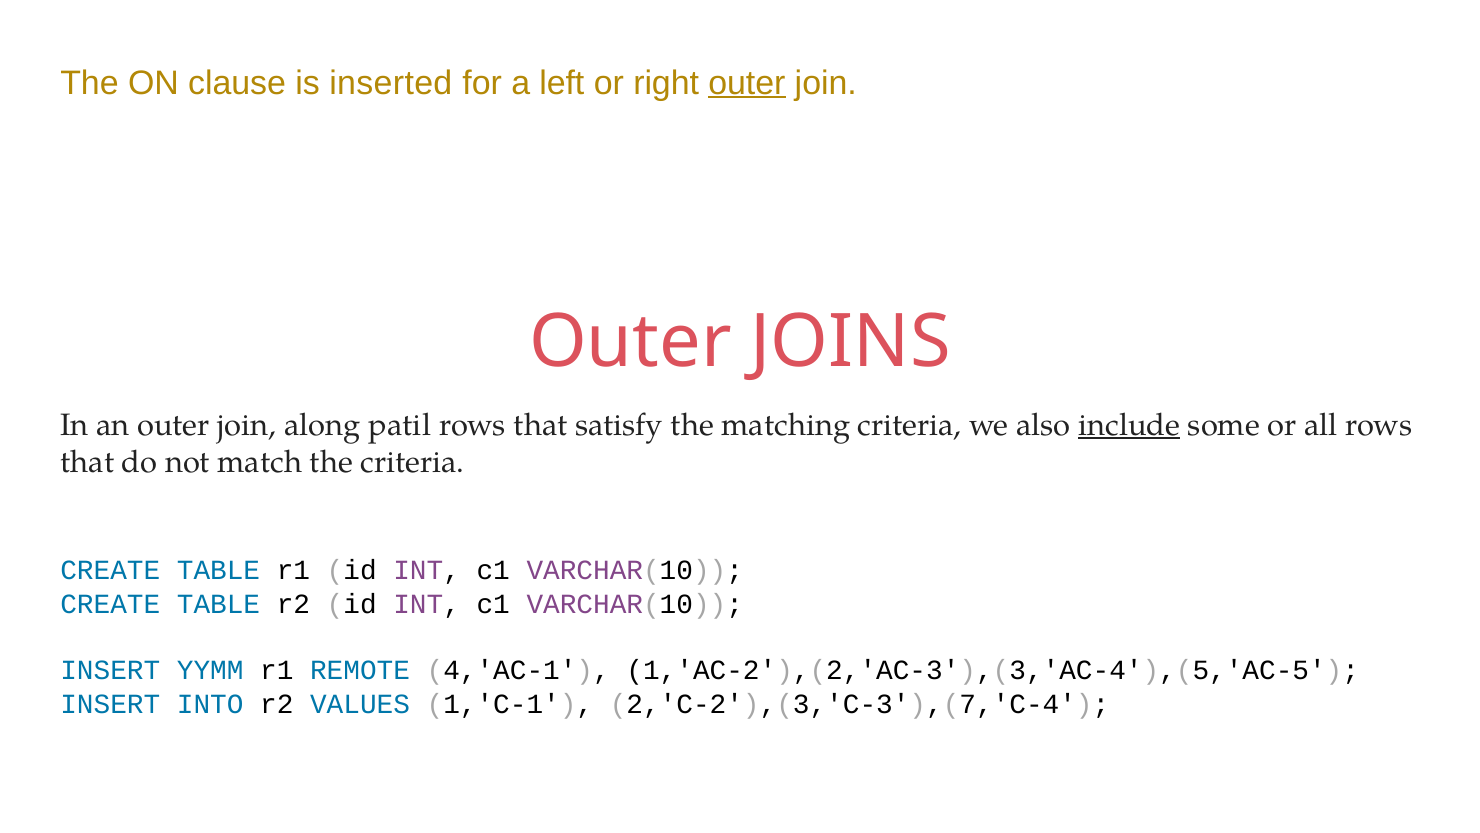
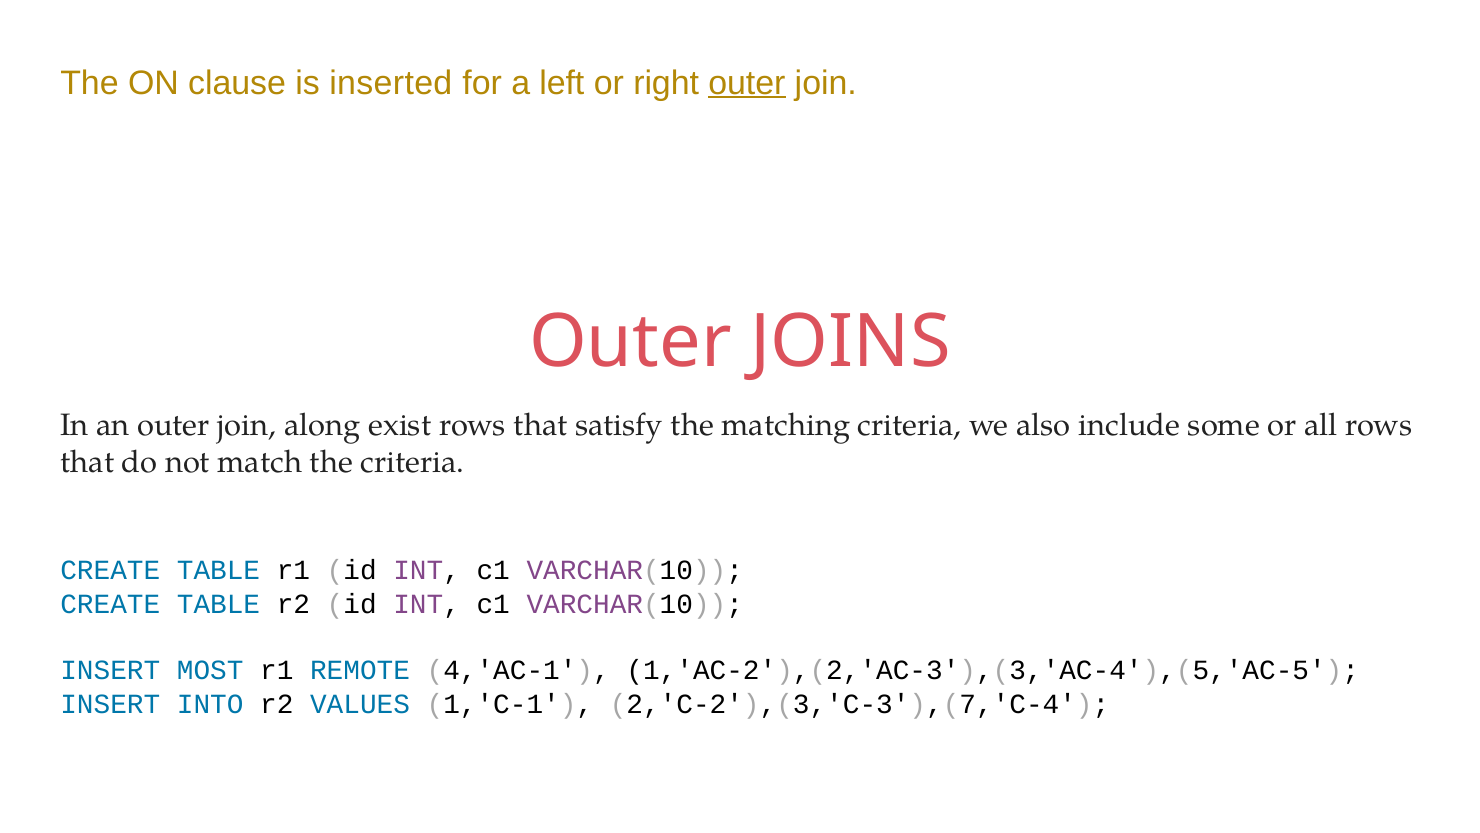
patil: patil -> exist
include underline: present -> none
YYMM: YYMM -> MOST
